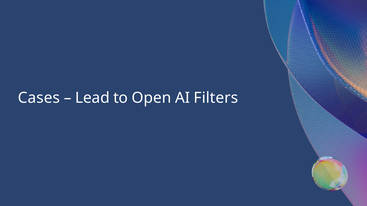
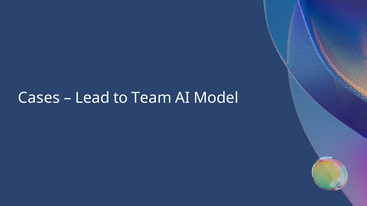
Open: Open -> Team
Filters: Filters -> Model
